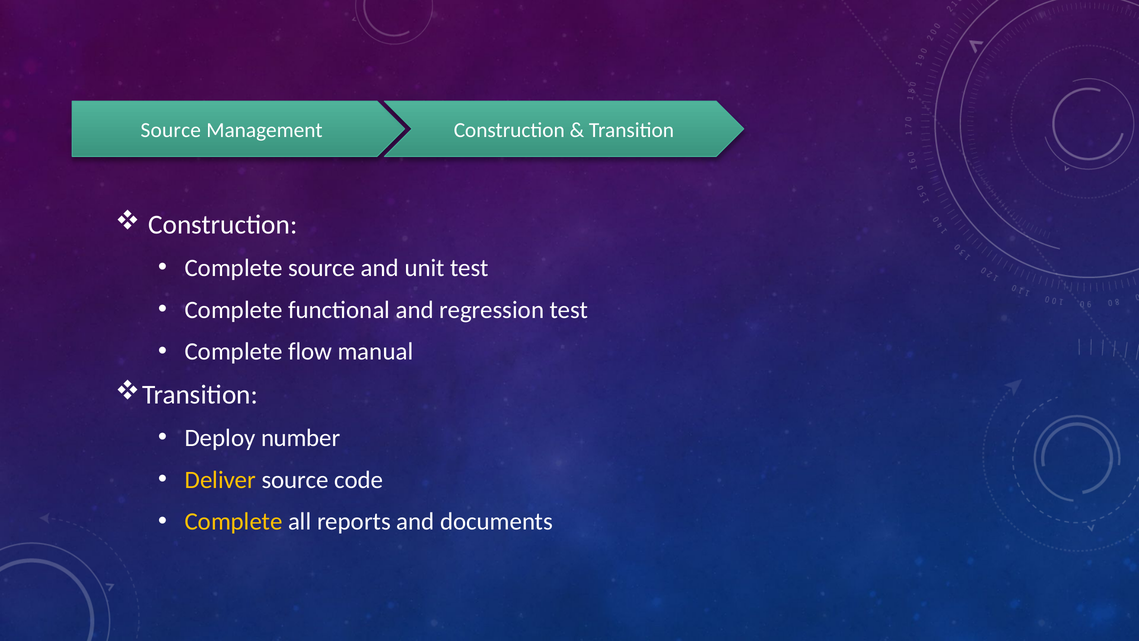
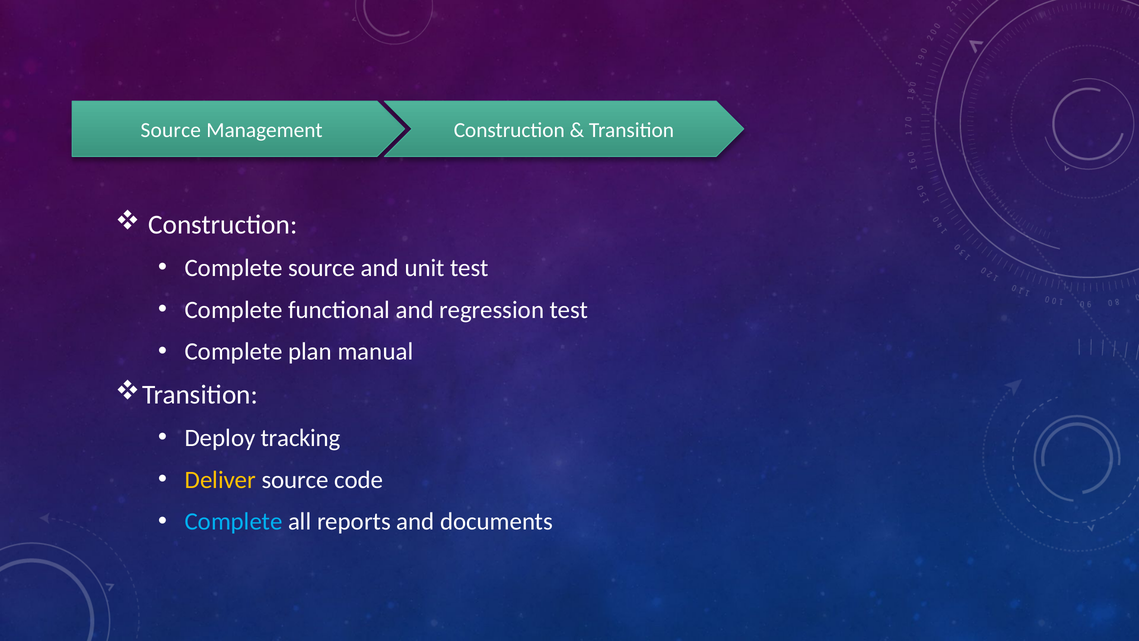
flow: flow -> plan
number: number -> tracking
Complete at (234, 521) colour: yellow -> light blue
